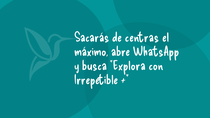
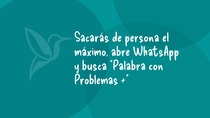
centras: centras -> persona
Explora: Explora -> Palabra
Irrepetible: Irrepetible -> Problemas
